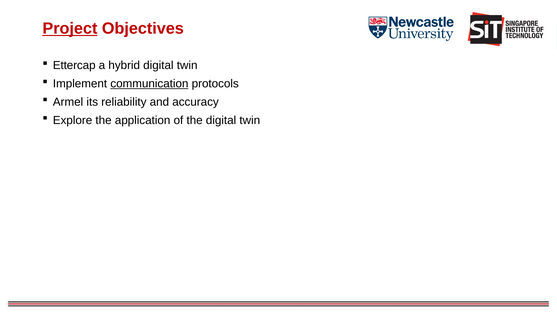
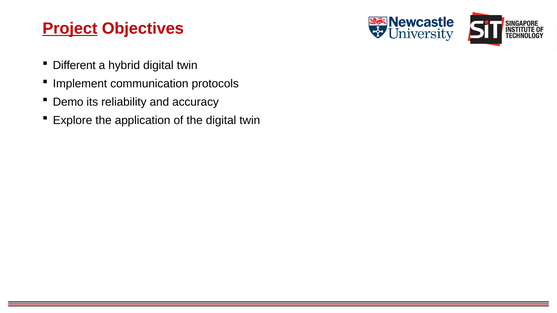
Ettercap: Ettercap -> Different
communication underline: present -> none
Armel: Armel -> Demo
